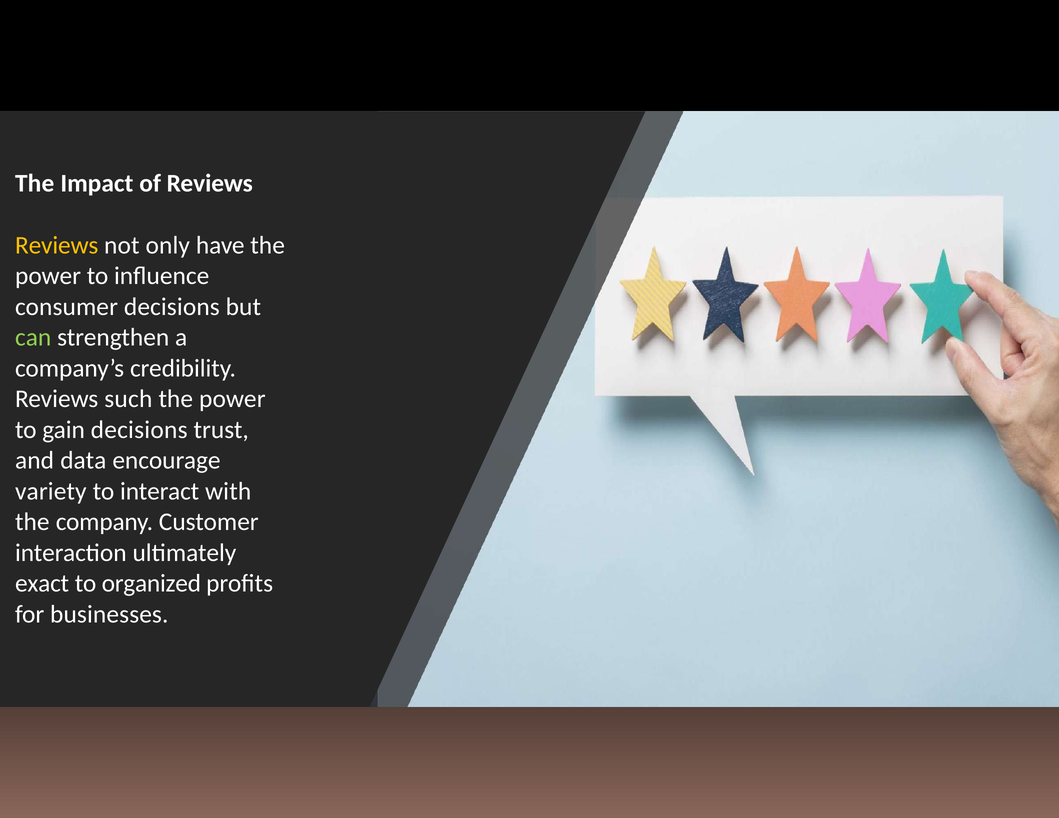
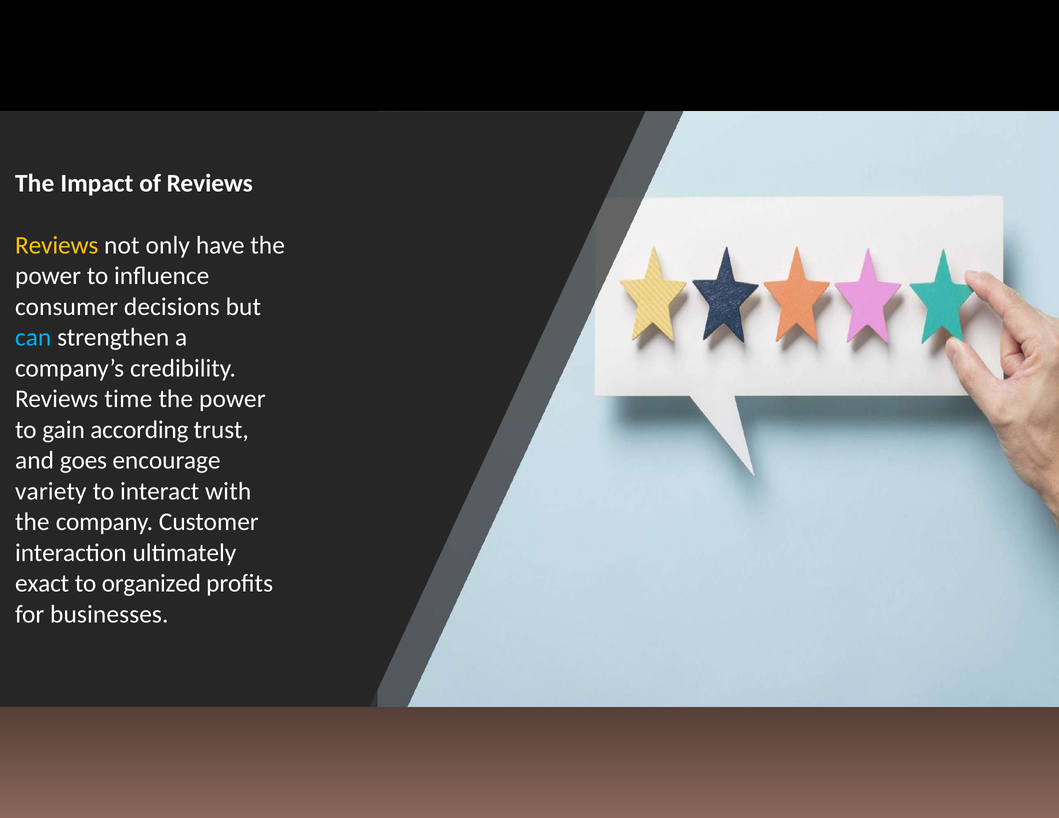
can colour: light green -> light blue
such: such -> time
gain decisions: decisions -> according
data: data -> goes
